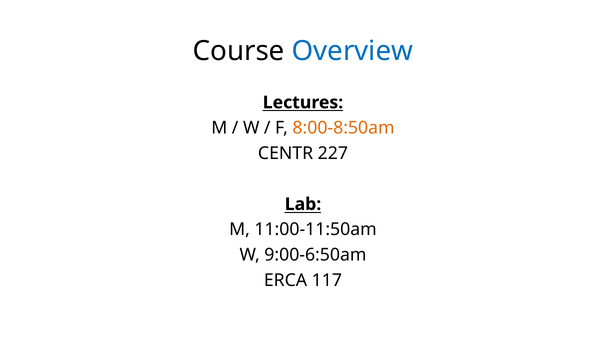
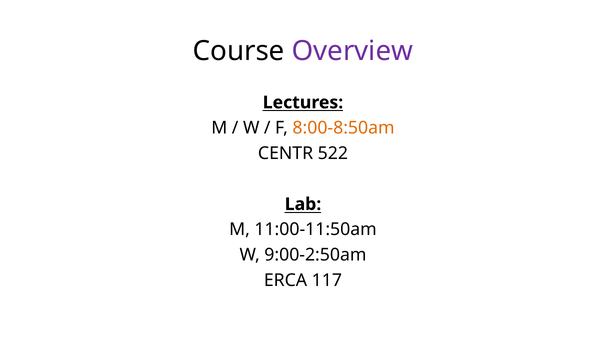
Overview colour: blue -> purple
227: 227 -> 522
9:00-6:50am: 9:00-6:50am -> 9:00-2:50am
